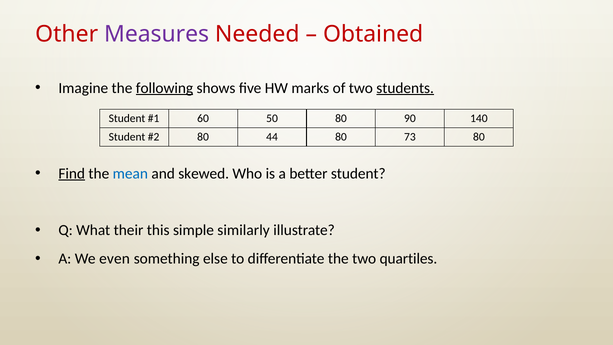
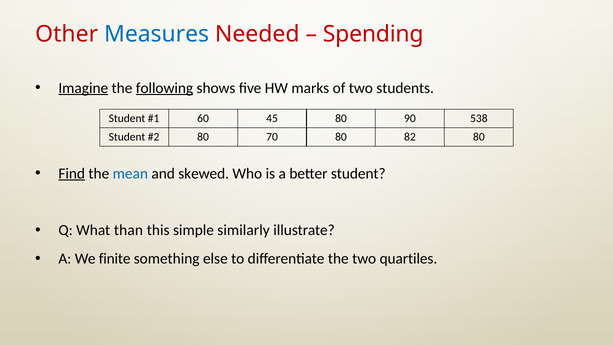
Measures colour: purple -> blue
Obtained: Obtained -> Spending
Imagine underline: none -> present
students underline: present -> none
50: 50 -> 45
140: 140 -> 538
44: 44 -> 70
73: 73 -> 82
their: their -> than
even: even -> finite
